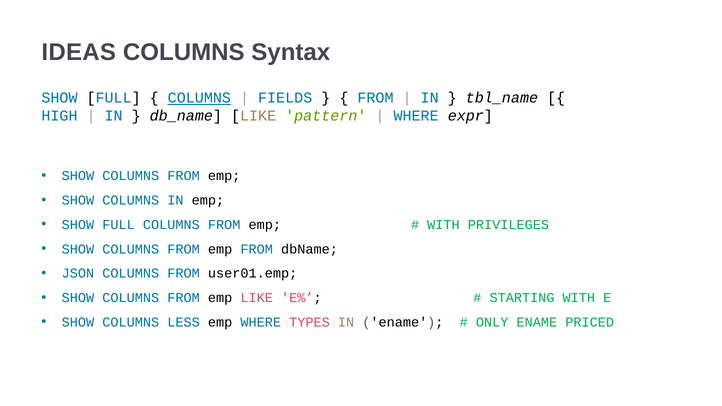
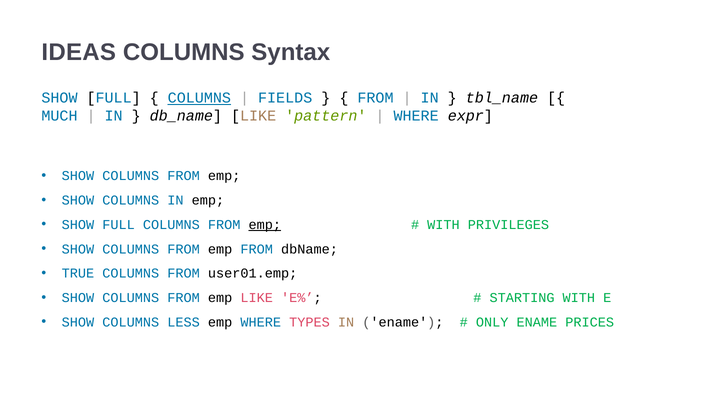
HIGH: HIGH -> MUCH
emp at (265, 225) underline: none -> present
JSON: JSON -> TRUE
PRICED: PRICED -> PRICES
